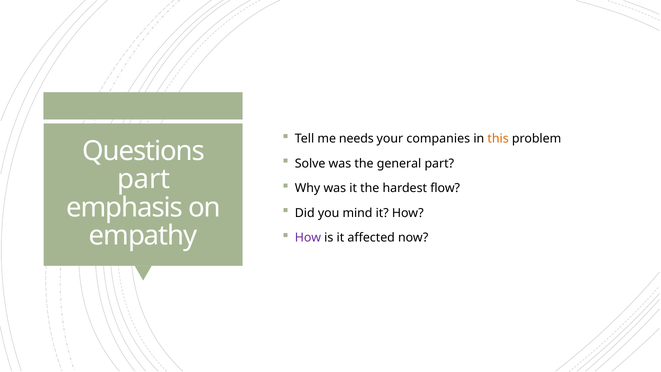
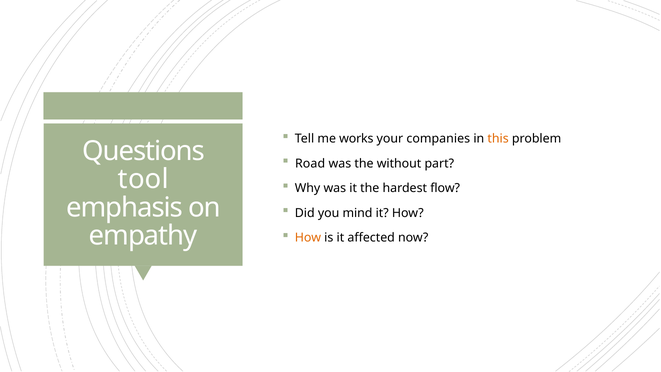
needs: needs -> works
Solve: Solve -> Road
general: general -> without
part at (144, 179): part -> tool
How at (308, 238) colour: purple -> orange
